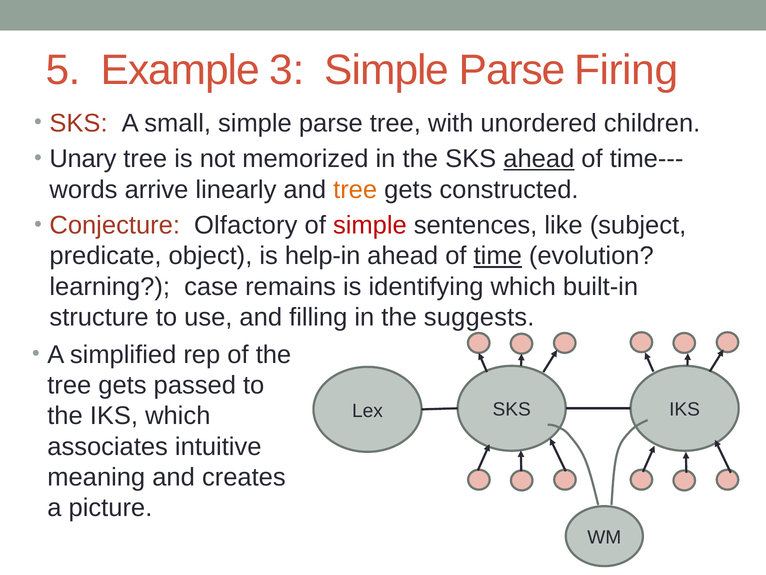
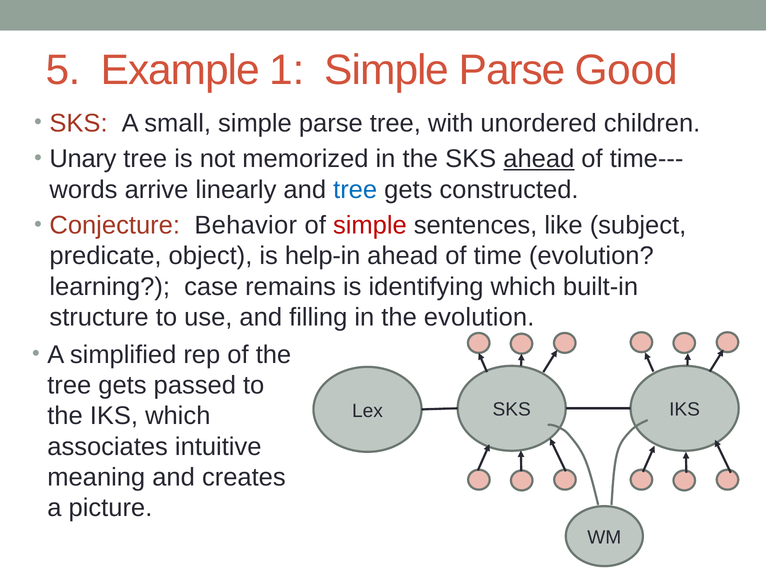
3: 3 -> 1
Firing: Firing -> Good
tree at (355, 189) colour: orange -> blue
Olfactory: Olfactory -> Behavior
time underline: present -> none
the suggests: suggests -> evolution
